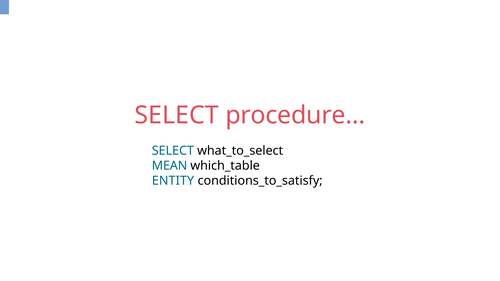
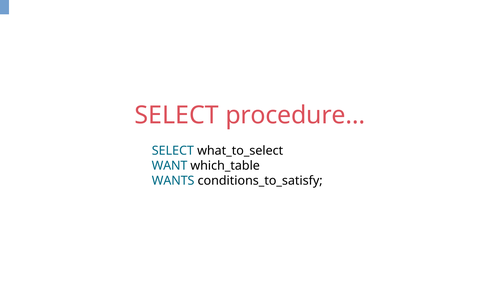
MEAN: MEAN -> WANT
ENTITY: ENTITY -> WANTS
